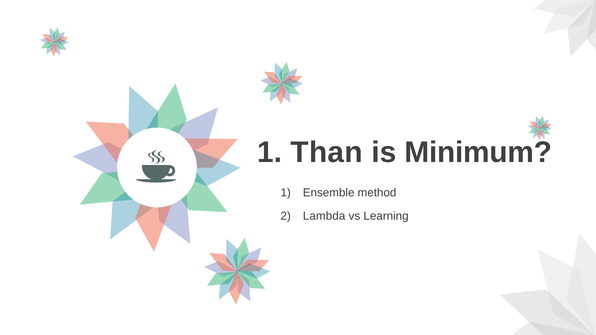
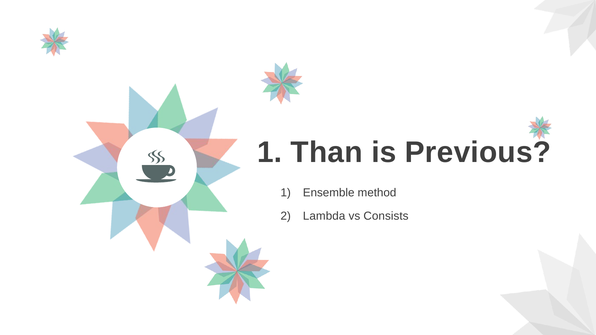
Minimum: Minimum -> Previous
Learning: Learning -> Consists
